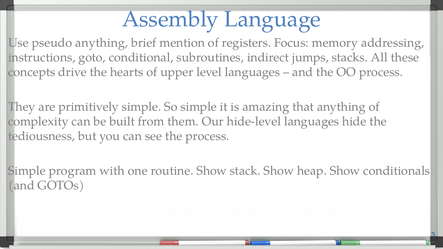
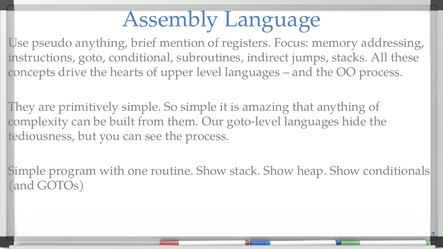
hide-level: hide-level -> goto-level
